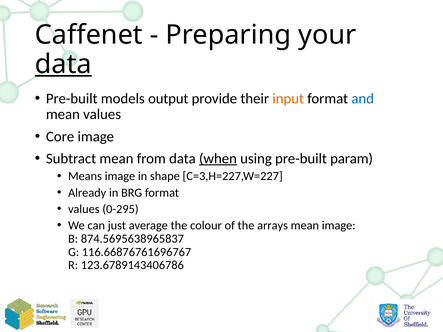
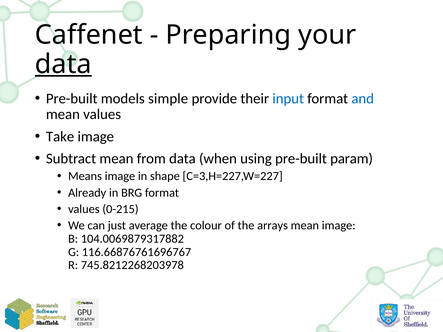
output: output -> simple
input colour: orange -> blue
Core: Core -> Take
when underline: present -> none
0-295: 0-295 -> 0-215
874.5695638965837: 874.5695638965837 -> 104.0069879317882
123.6789143406786: 123.6789143406786 -> 745.8212268203978
